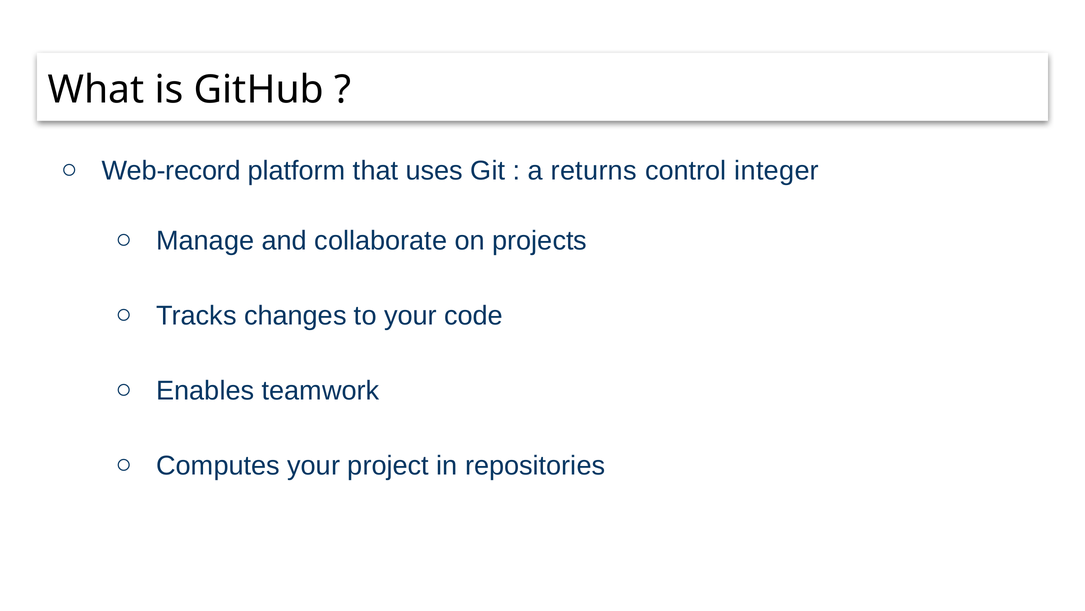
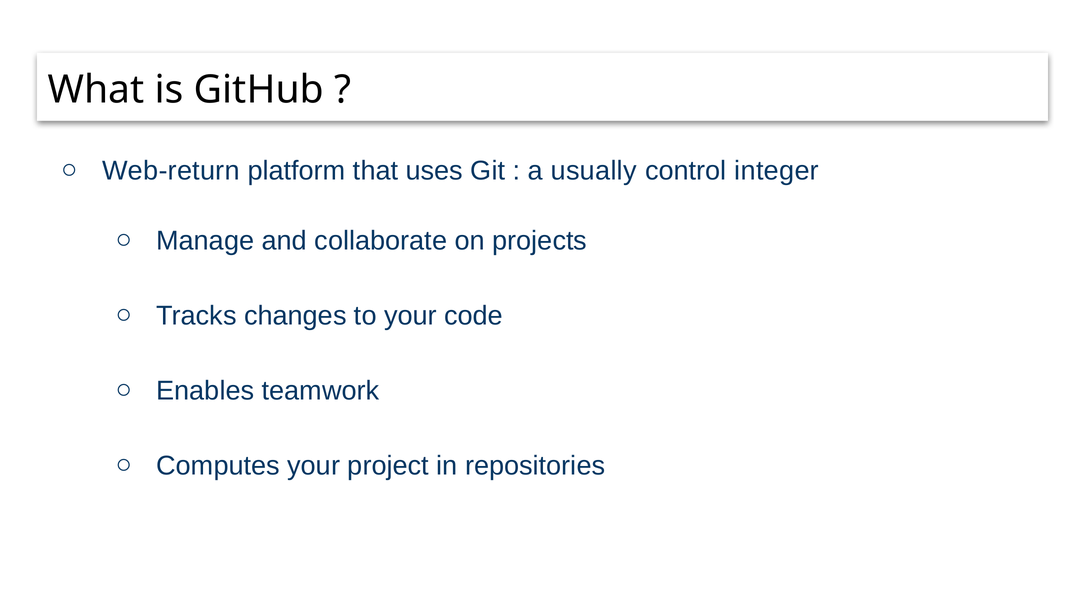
Web-record: Web-record -> Web-return
returns: returns -> usually
